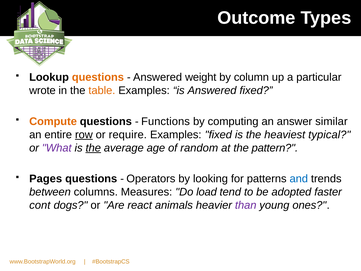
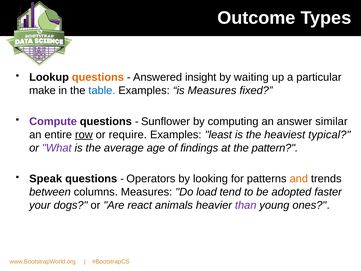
weight: weight -> insight
column: column -> waiting
wrote: wrote -> make
table colour: orange -> blue
is Answered: Answered -> Measures
Compute colour: orange -> purple
Functions: Functions -> Sunflower
Examples fixed: fixed -> least
the at (93, 148) underline: present -> none
random: random -> findings
Pages: Pages -> Speak
and colour: blue -> orange
cont: cont -> your
